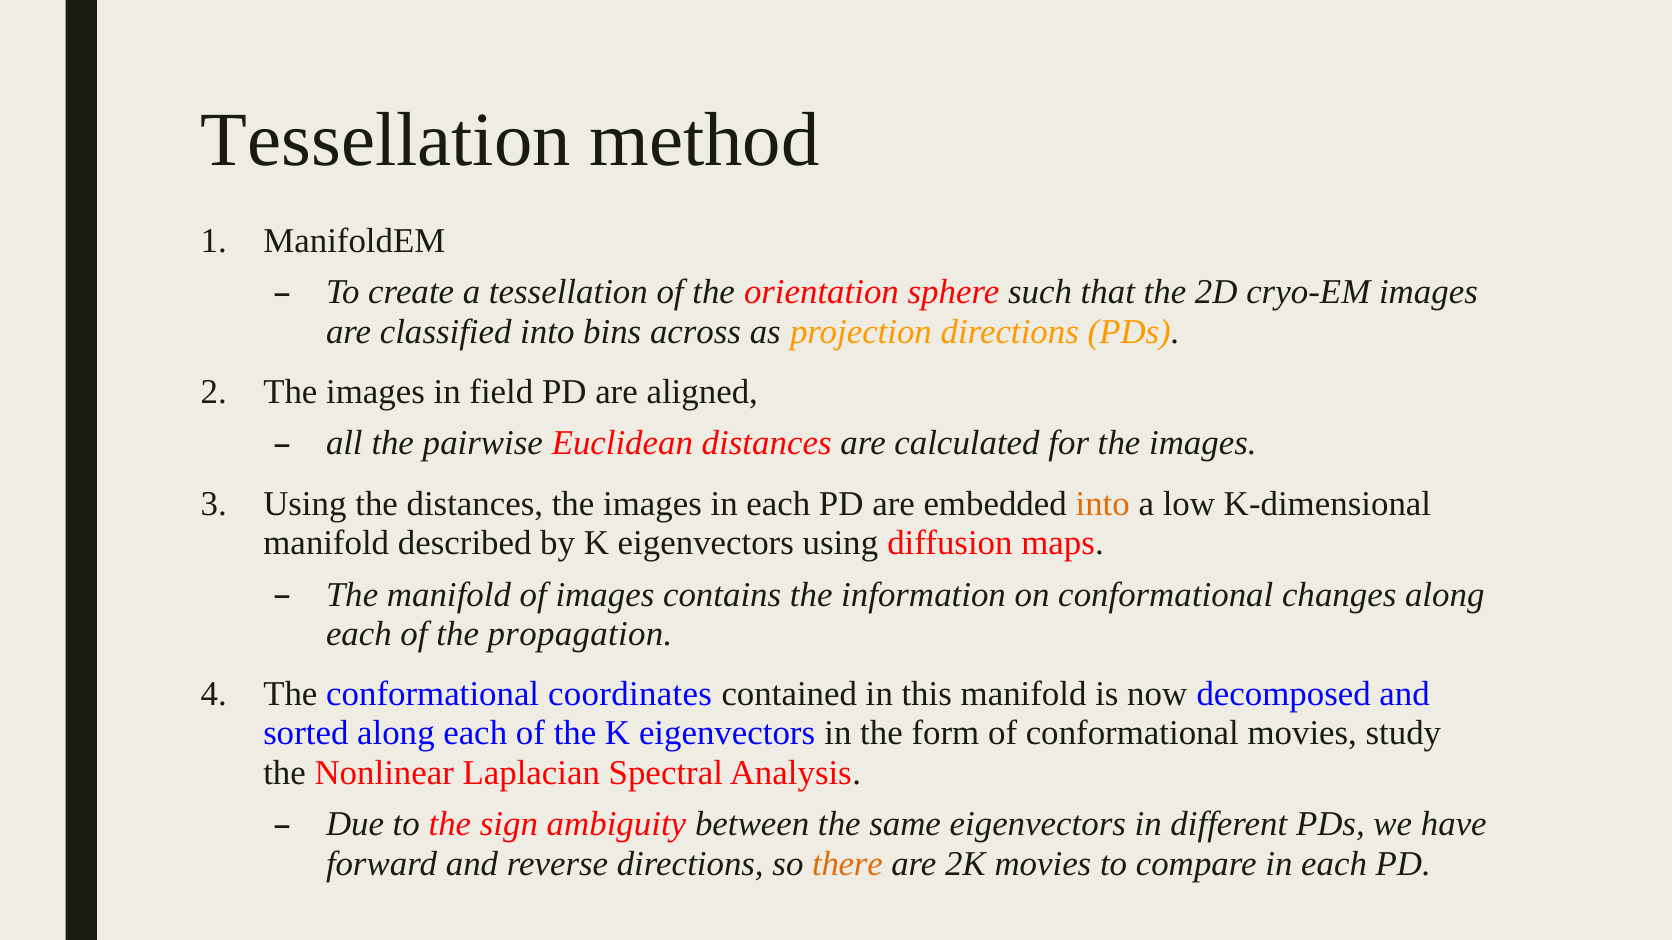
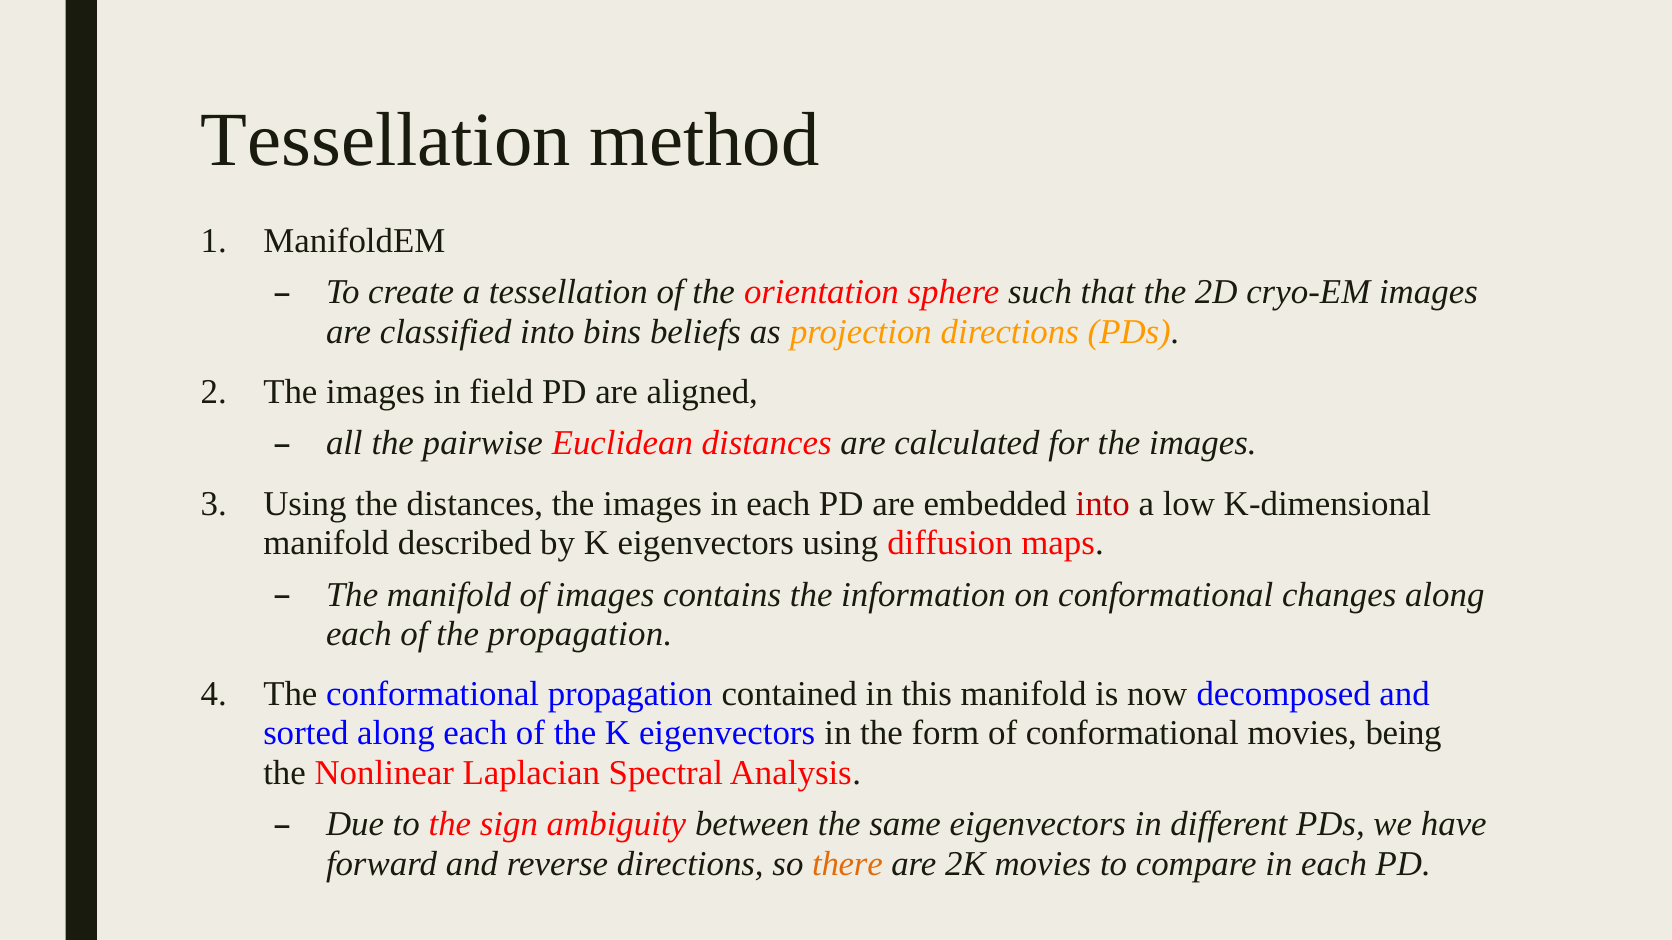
across: across -> beliefs
into at (1103, 504) colour: orange -> red
conformational coordinates: coordinates -> propagation
study: study -> being
